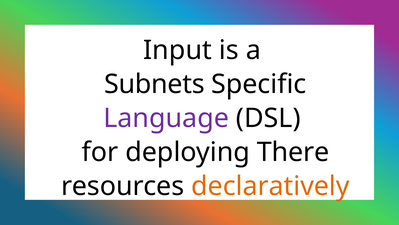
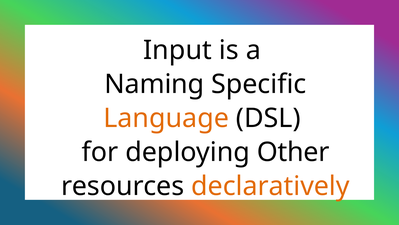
Subnets: Subnets -> Naming
Language colour: purple -> orange
There: There -> Other
